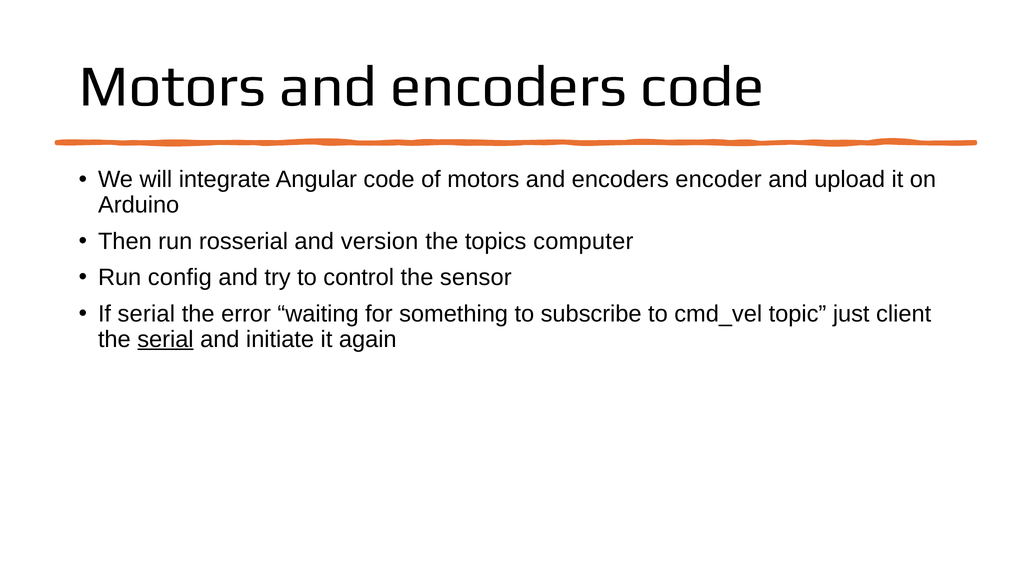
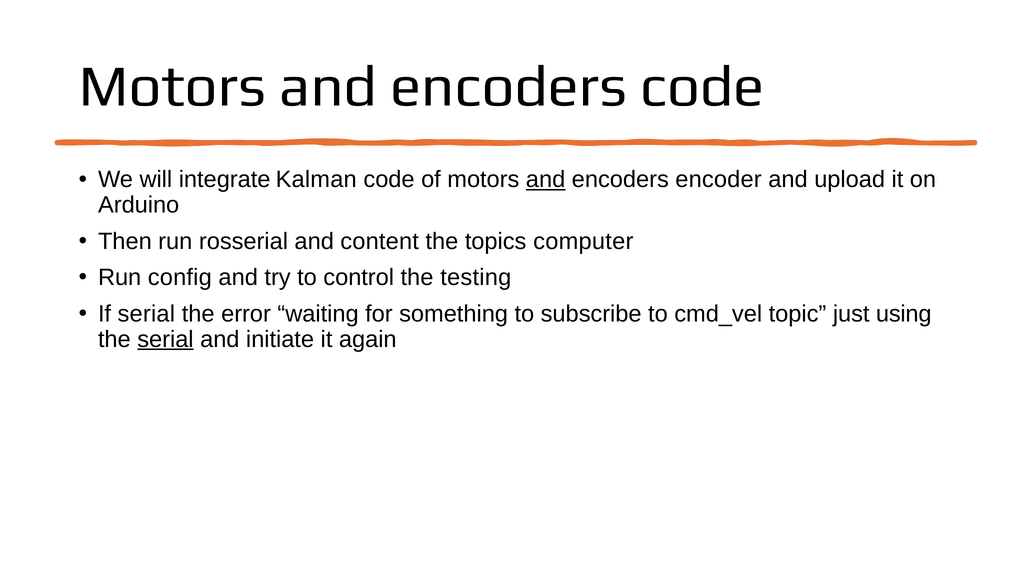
Angular: Angular -> Kalman
and at (546, 180) underline: none -> present
version: version -> content
sensor: sensor -> testing
client: client -> using
